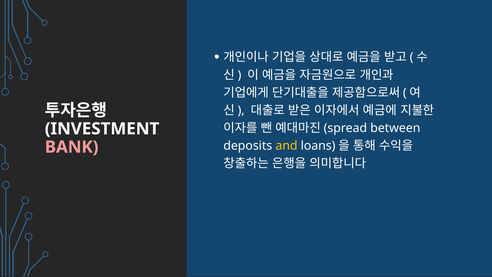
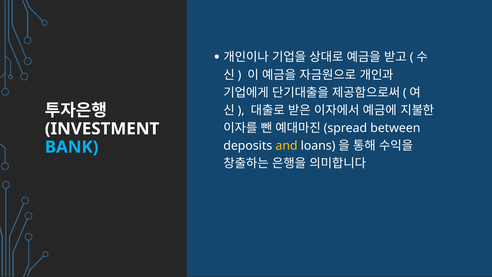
BANK colour: pink -> light blue
